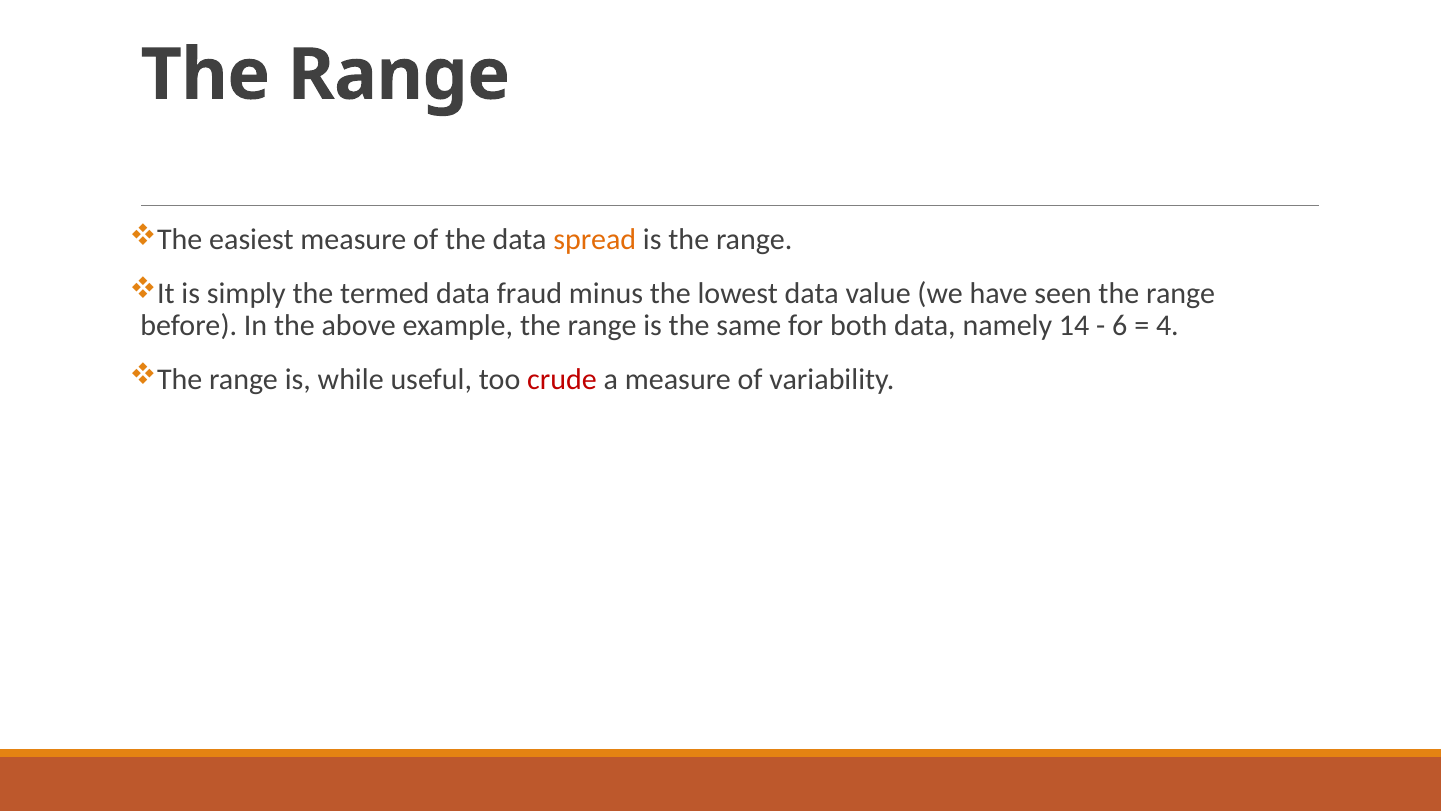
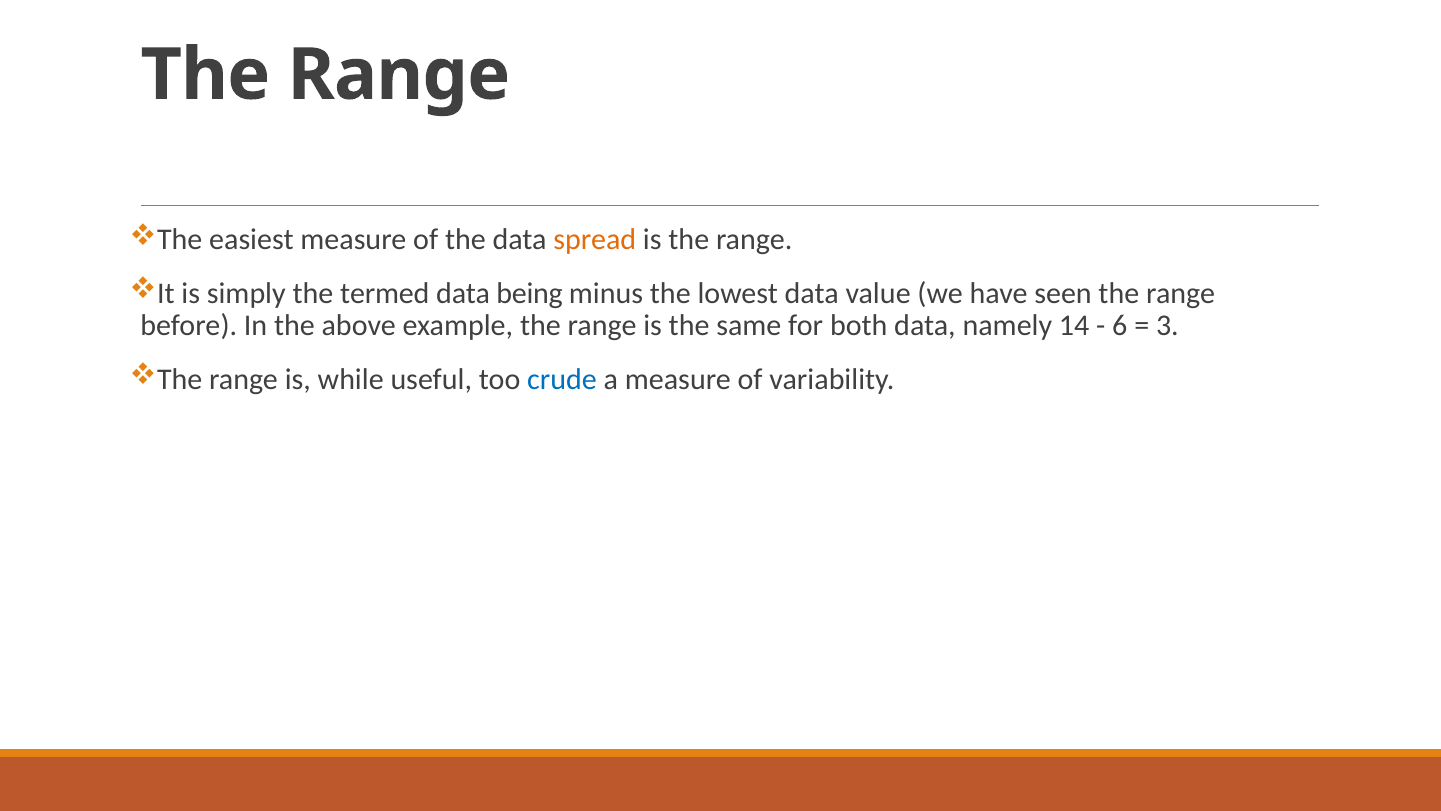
fraud: fraud -> being
4: 4 -> 3
crude colour: red -> blue
